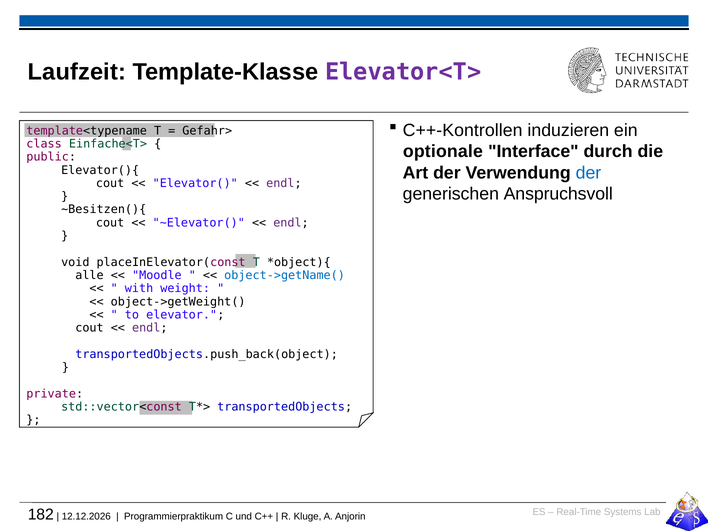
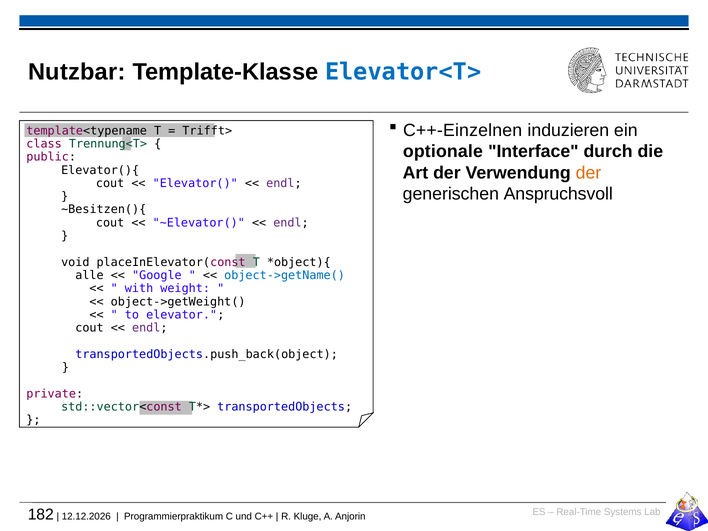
Laufzeit: Laufzeit -> Nutzbar
Elevator<T> colour: purple -> blue
C++-Kontrollen: C++-Kontrollen -> C++-Einzelnen
Gefahr>: Gefahr> -> Trifft>
Einfache<T>: Einfache<T> -> Trennung<T>
der at (588, 173) colour: blue -> orange
Moodle: Moodle -> Google
